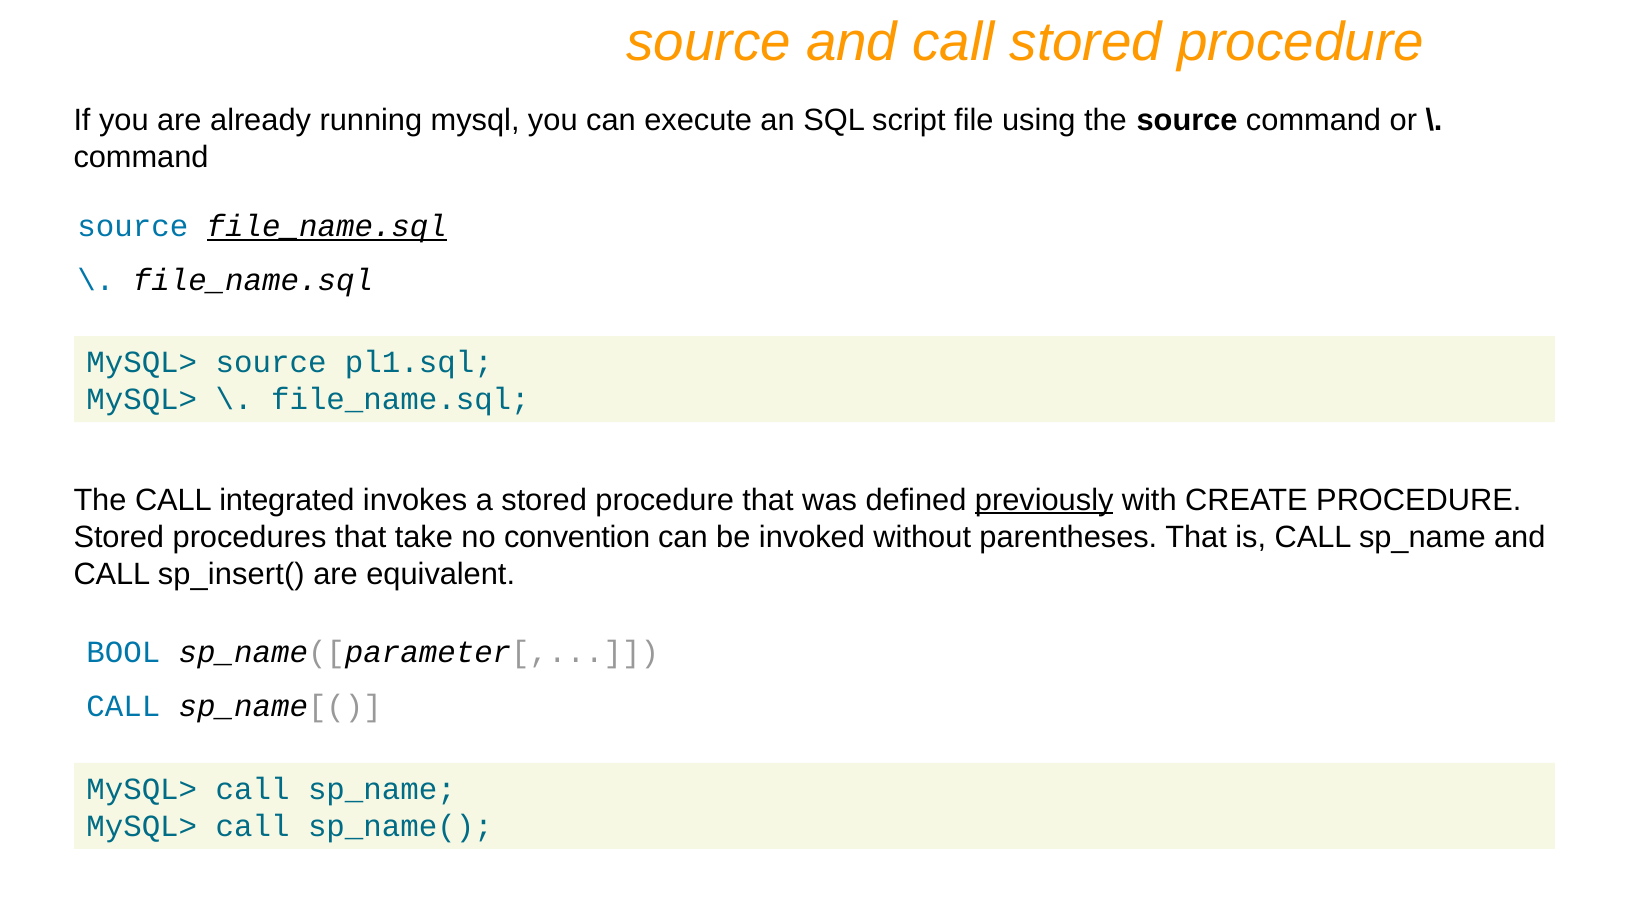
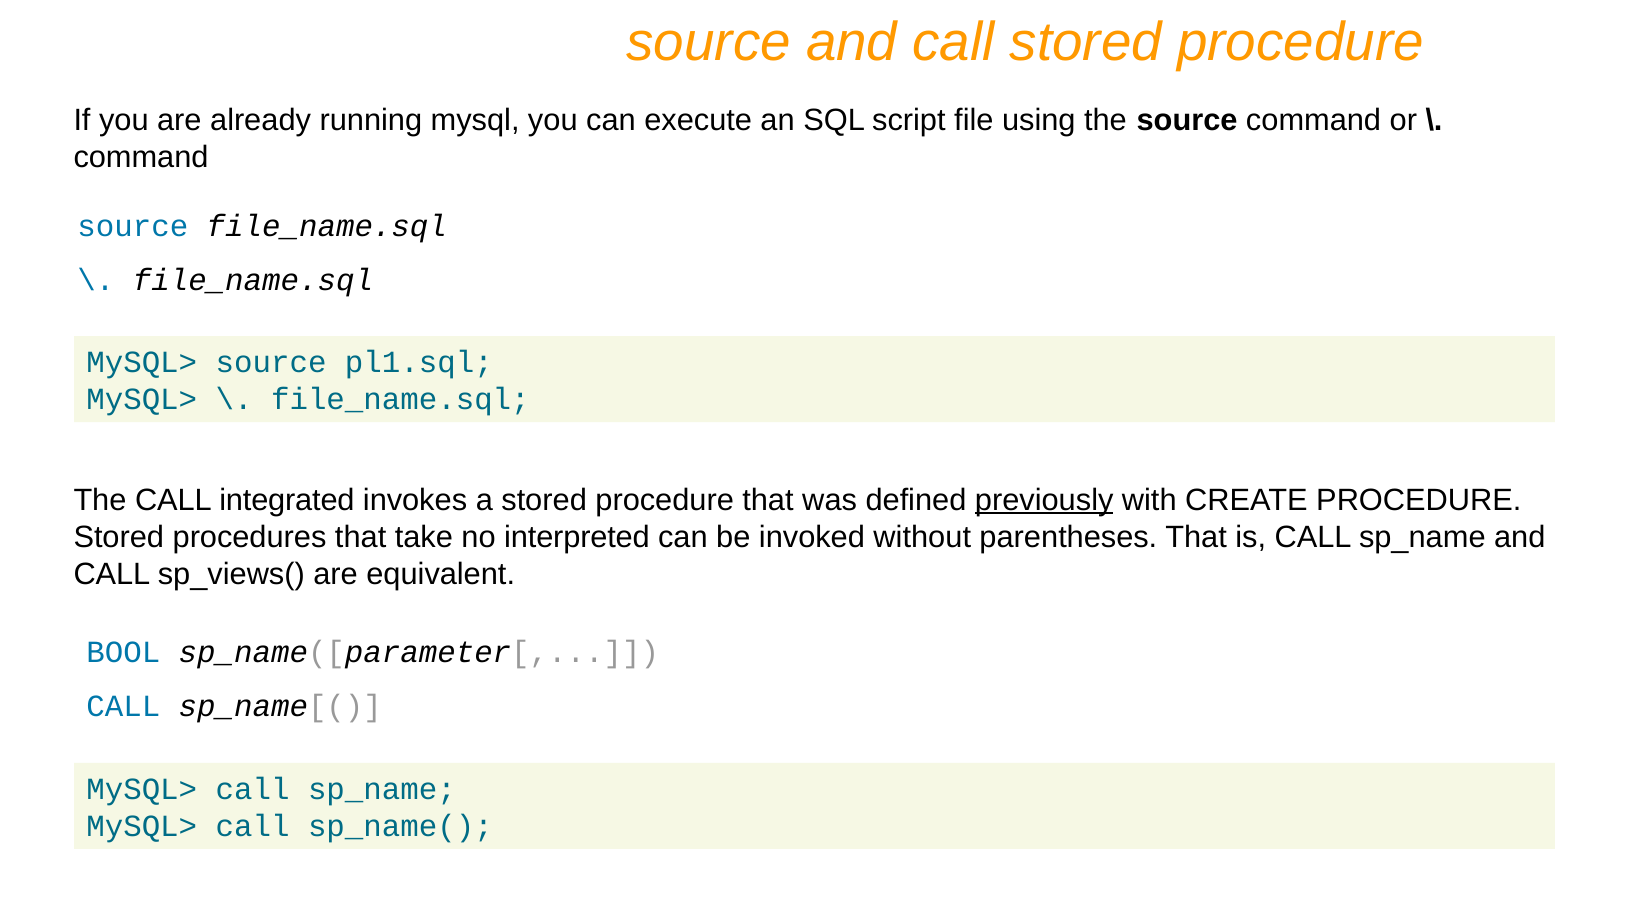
file_name.sql at (327, 227) underline: present -> none
convention: convention -> interpreted
sp_insert(: sp_insert( -> sp_views(
